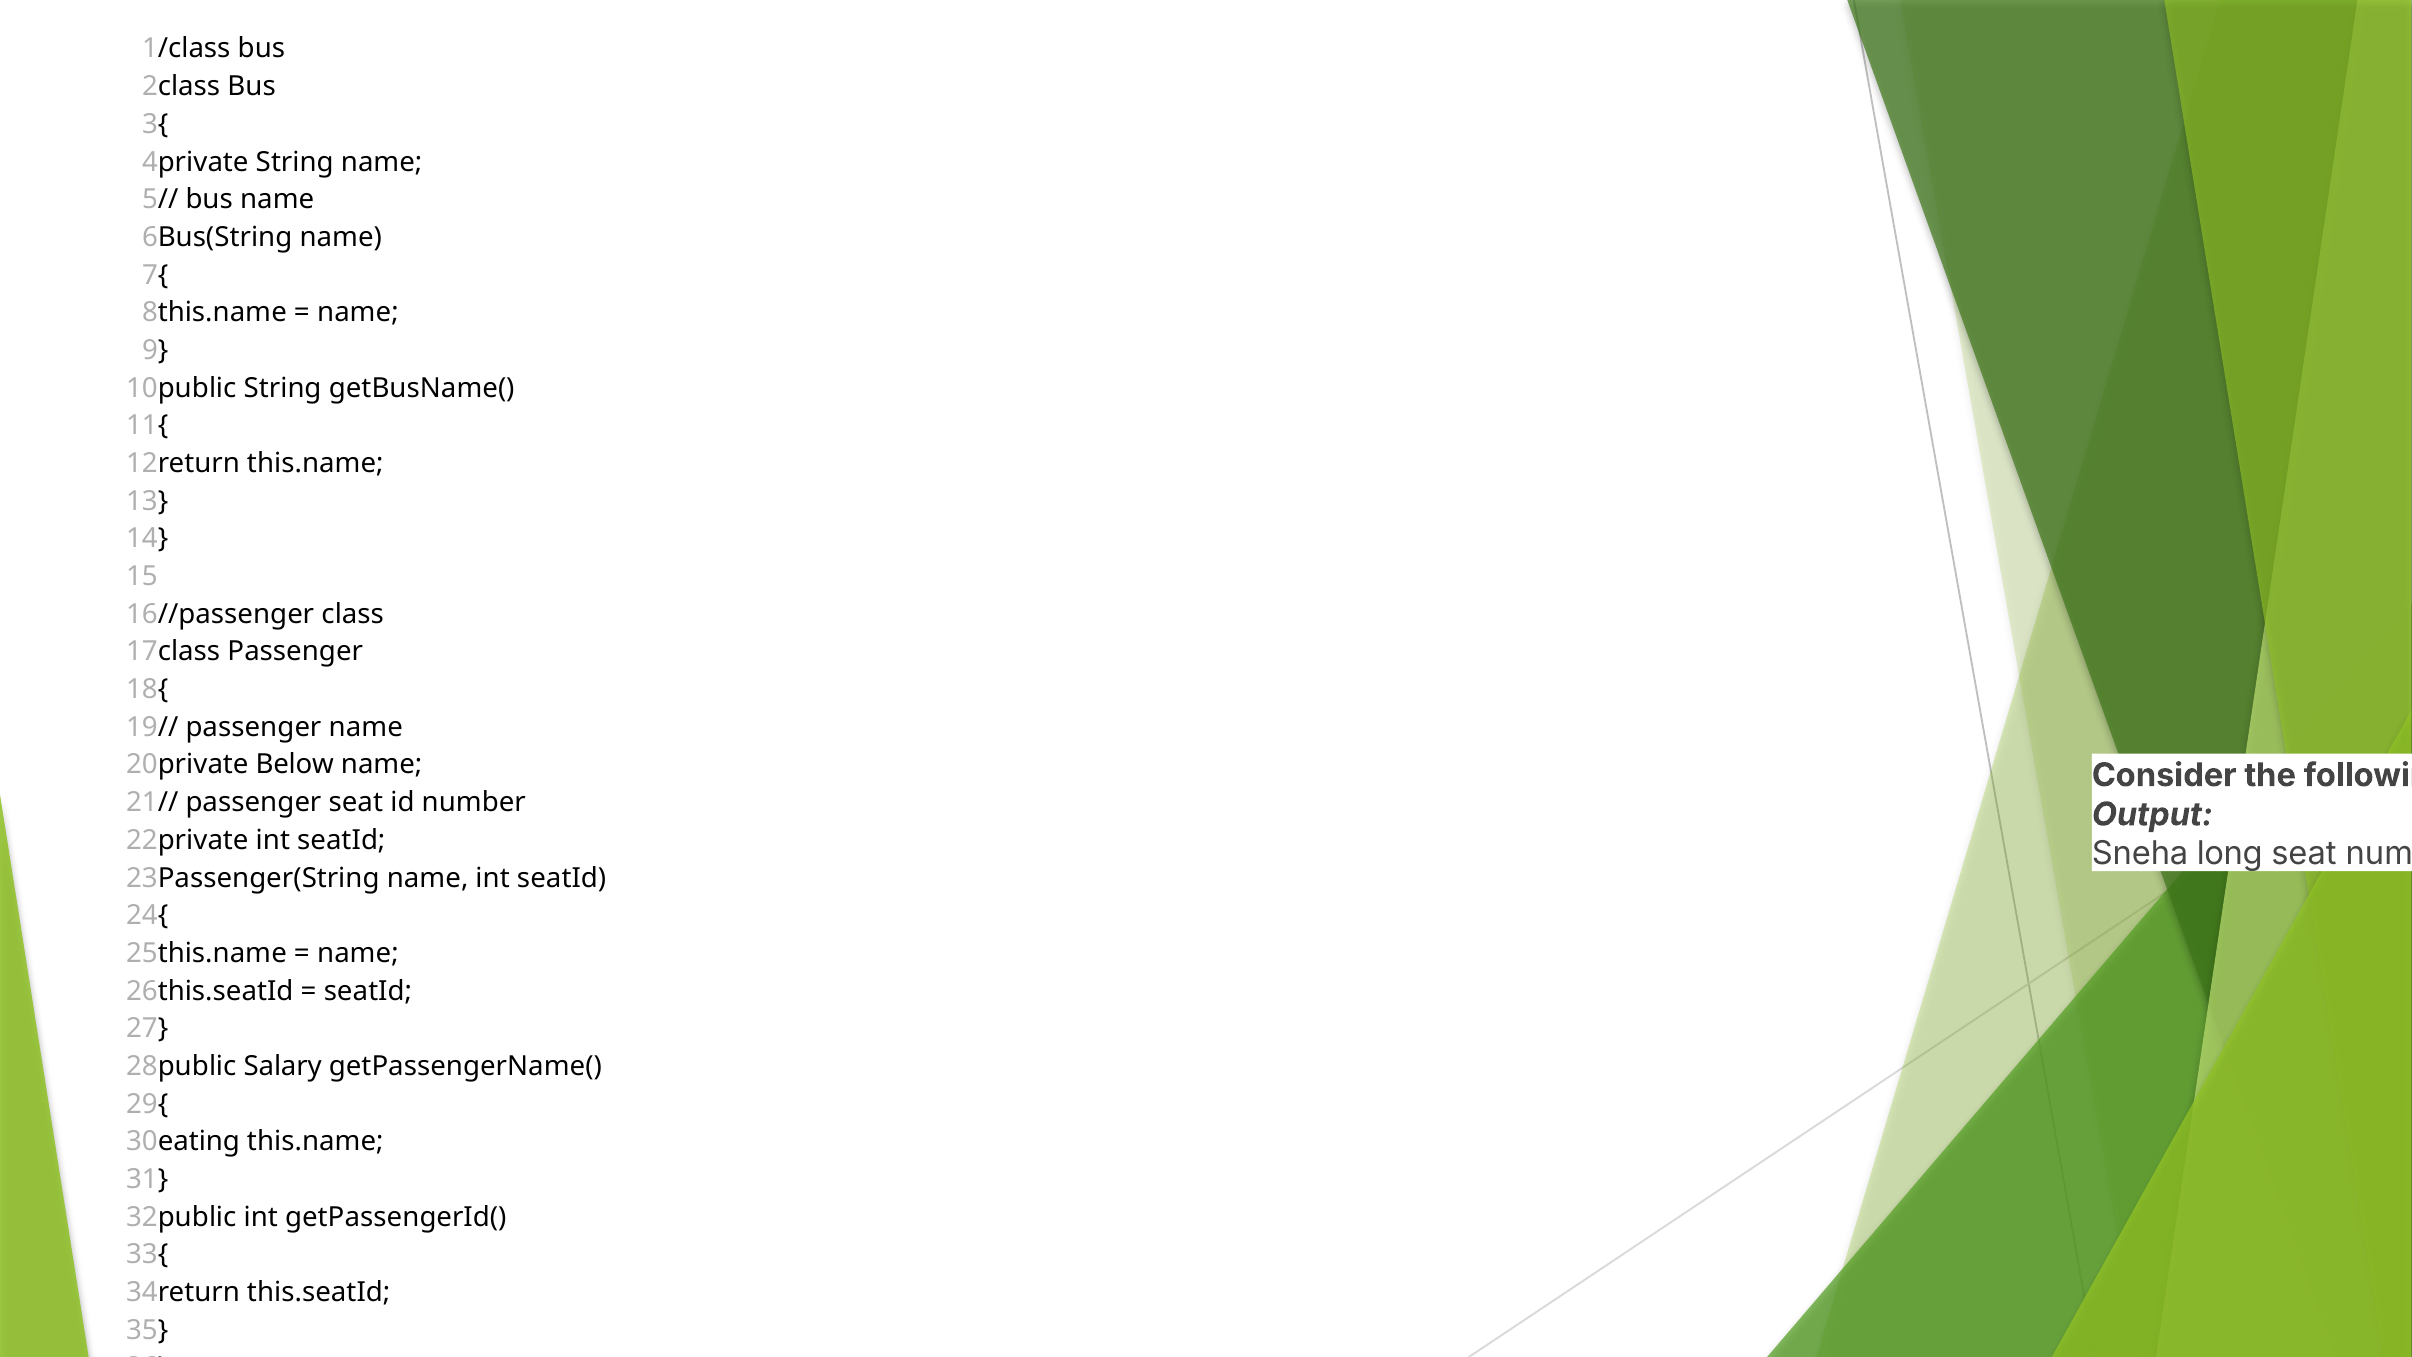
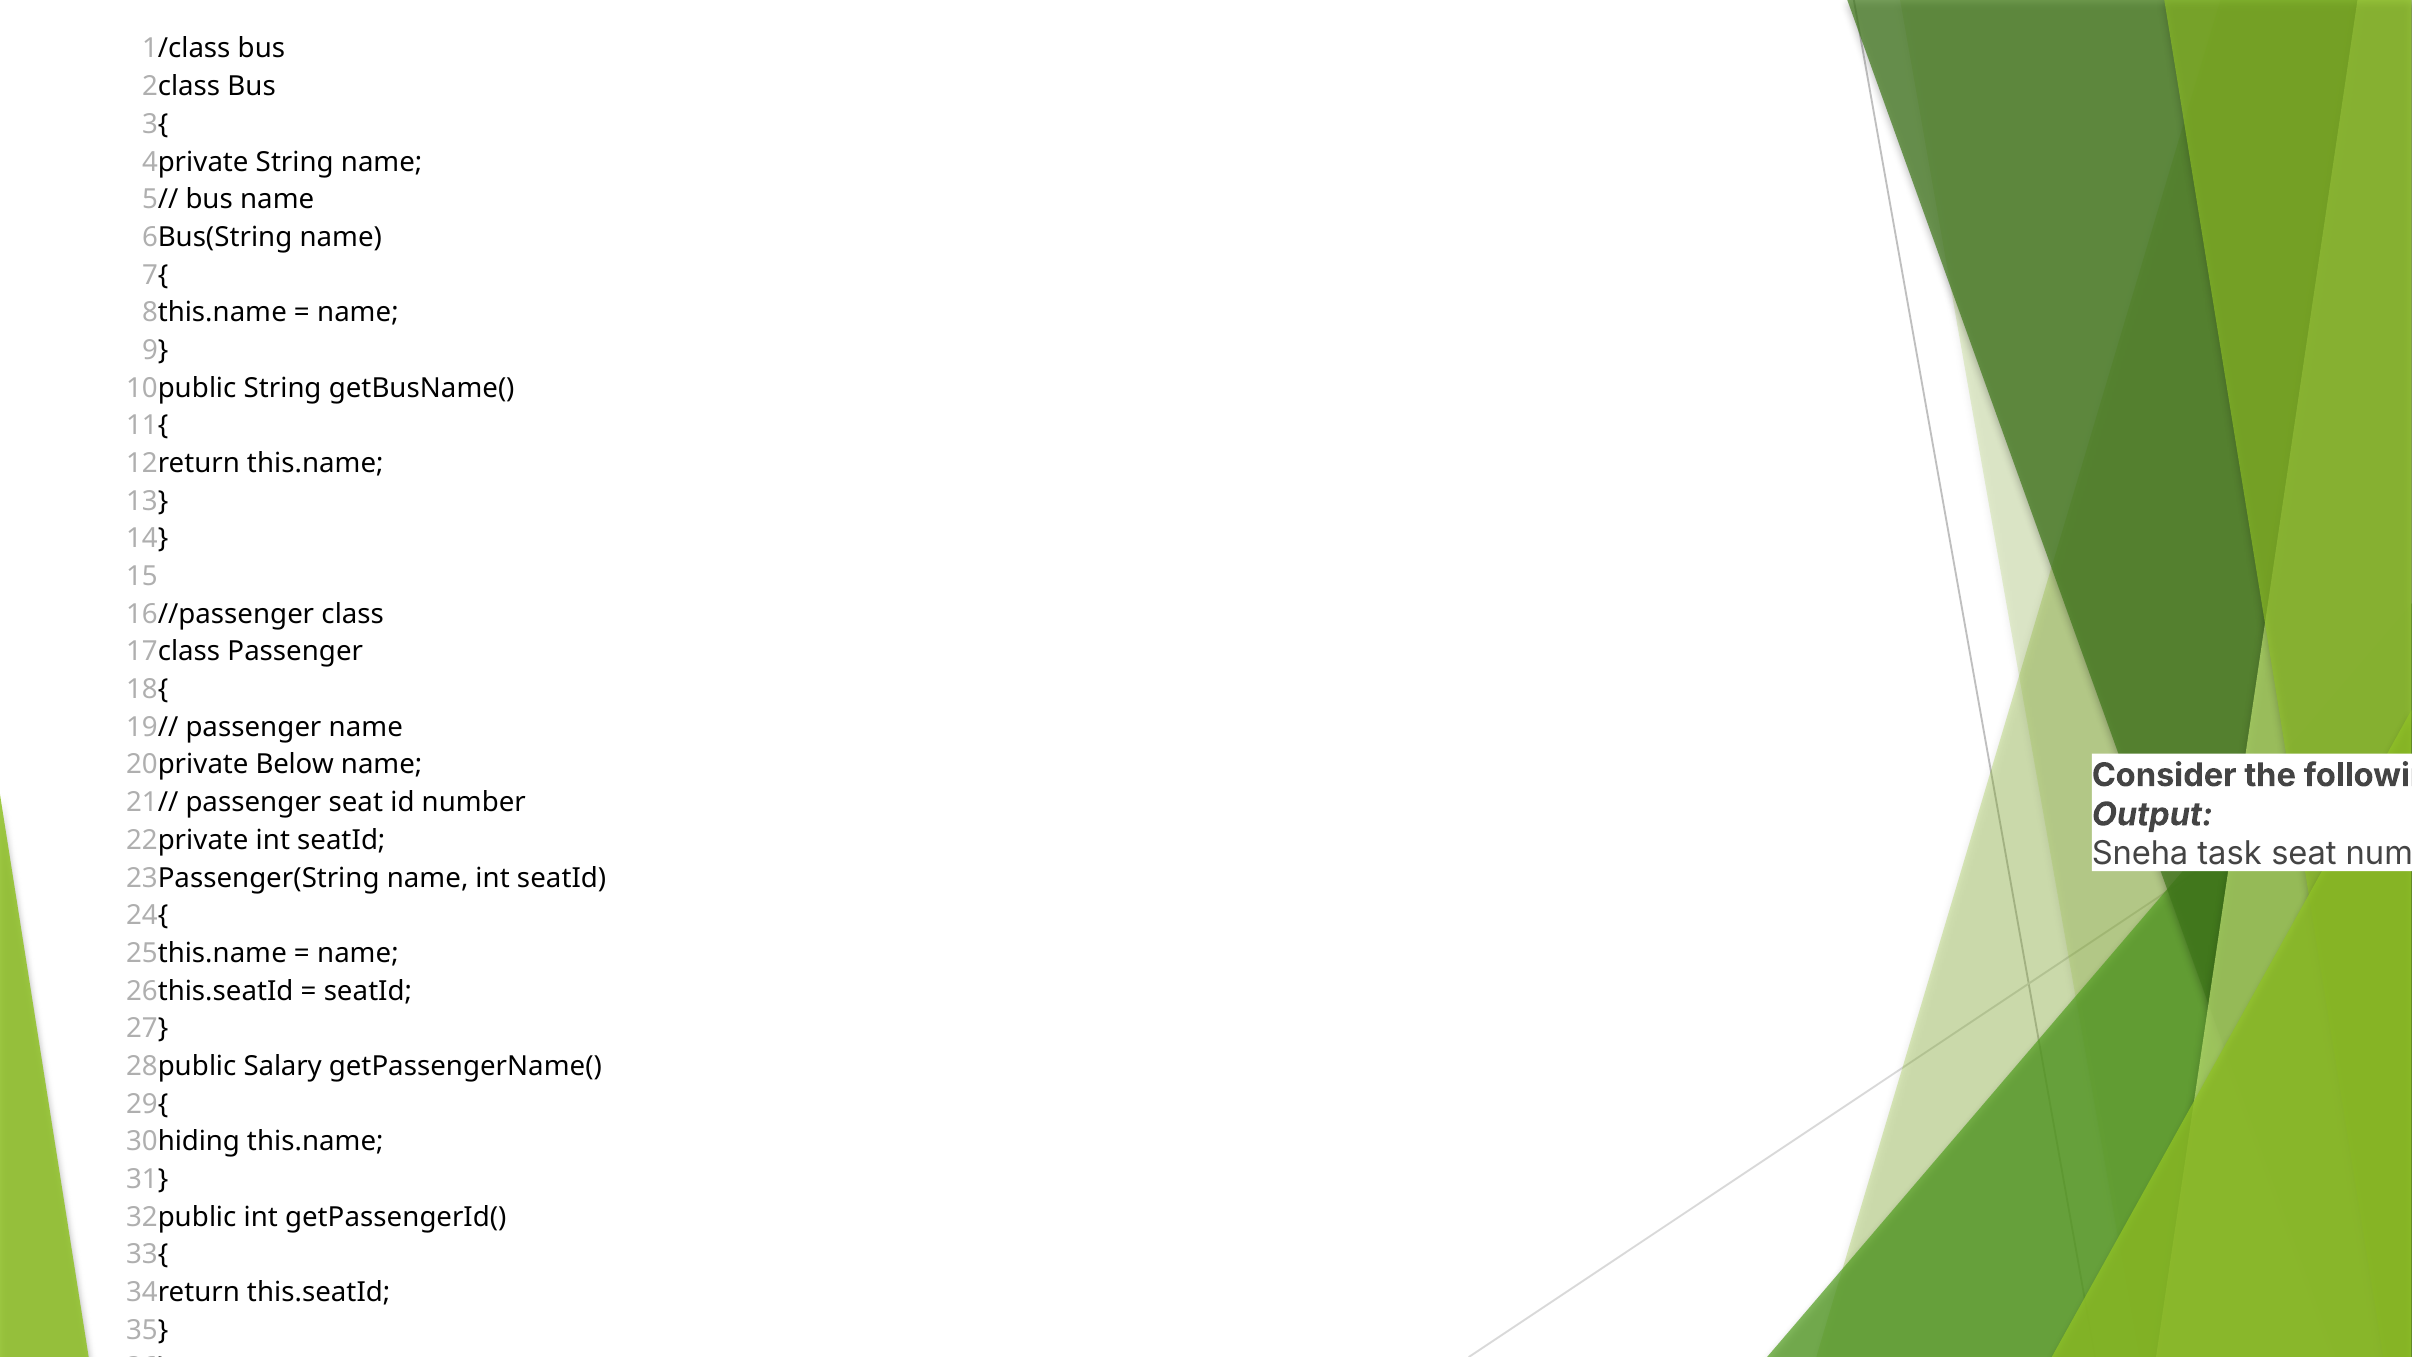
long: long -> task
eating: eating -> hiding
